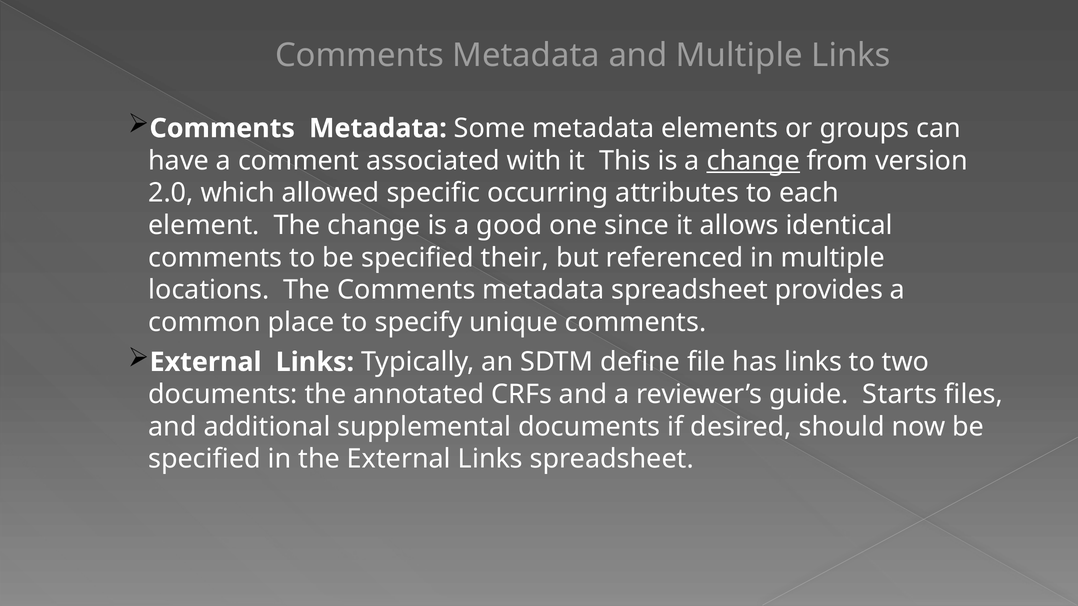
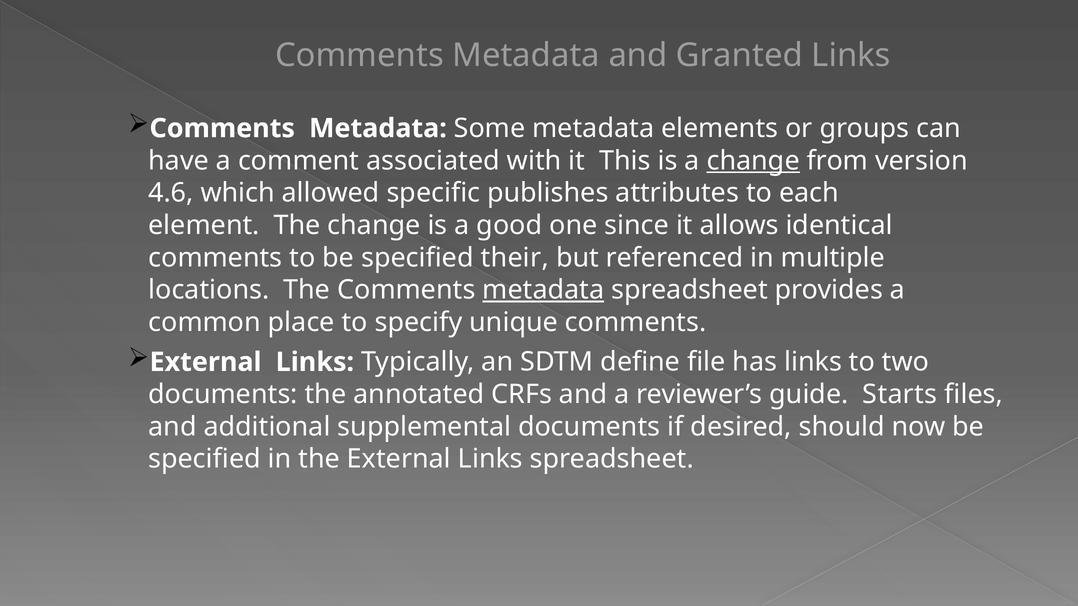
and Multiple: Multiple -> Granted
2.0: 2.0 -> 4.6
occurring: occurring -> publishes
metadata at (543, 290) underline: none -> present
